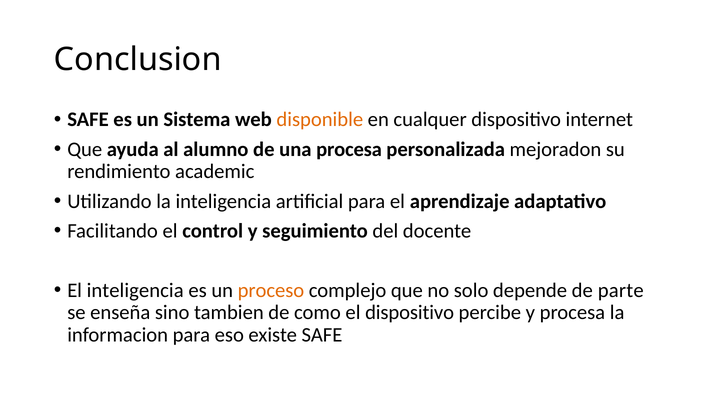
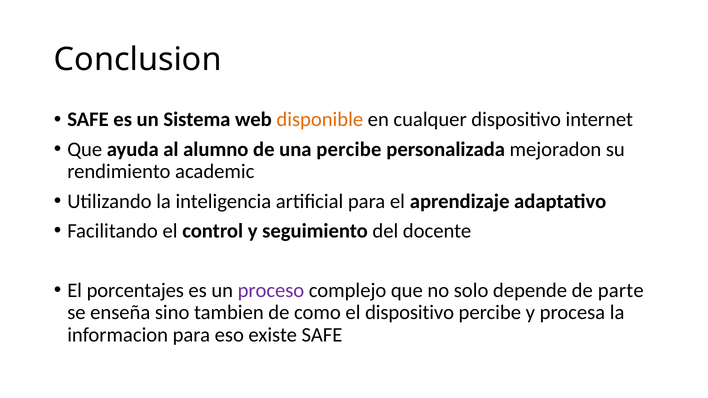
una procesa: procesa -> percibe
El inteligencia: inteligencia -> porcentajes
proceso colour: orange -> purple
